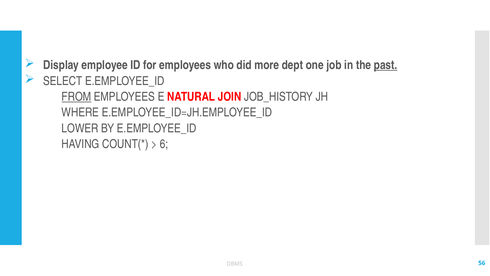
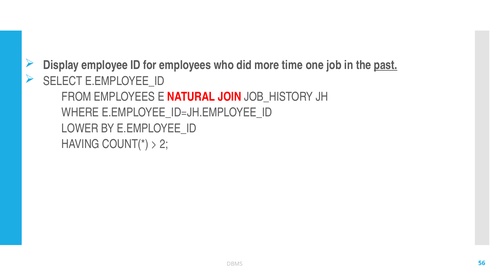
dept: dept -> time
FROM underline: present -> none
6: 6 -> 2
